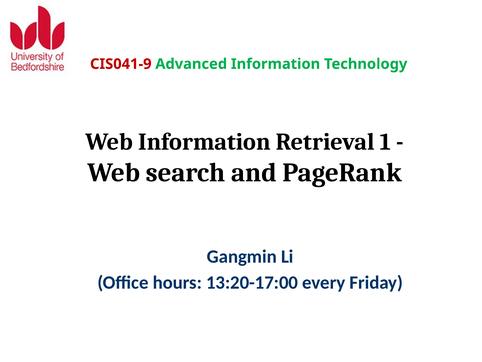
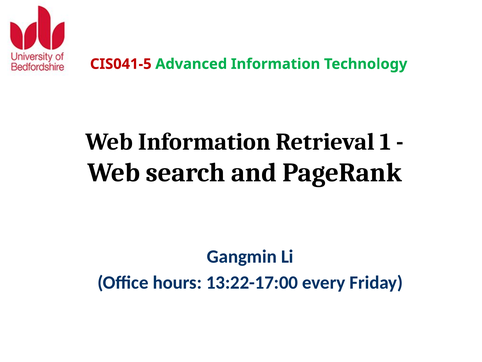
CIS041-9: CIS041-9 -> CIS041-5
13:20-17:00: 13:20-17:00 -> 13:22-17:00
